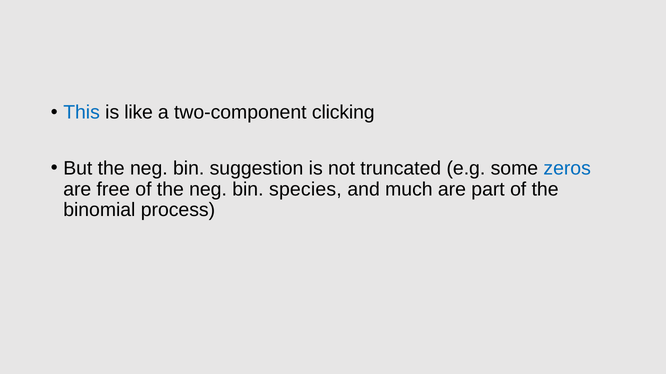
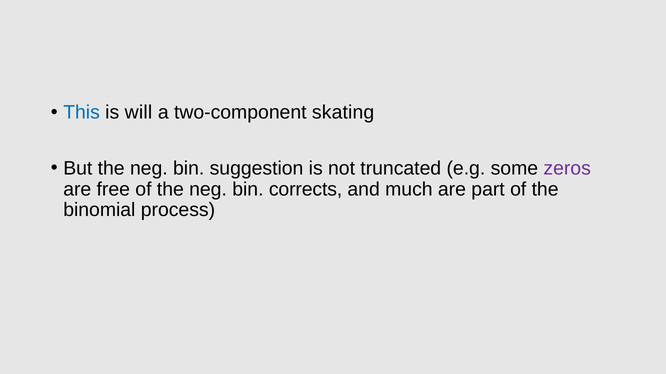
like: like -> will
clicking: clicking -> skating
zeros colour: blue -> purple
species: species -> corrects
